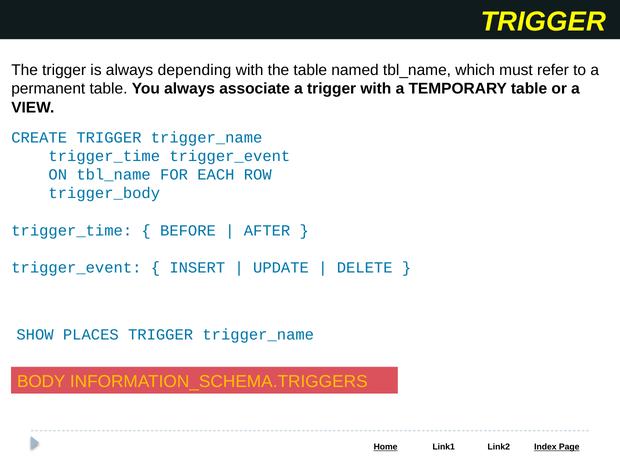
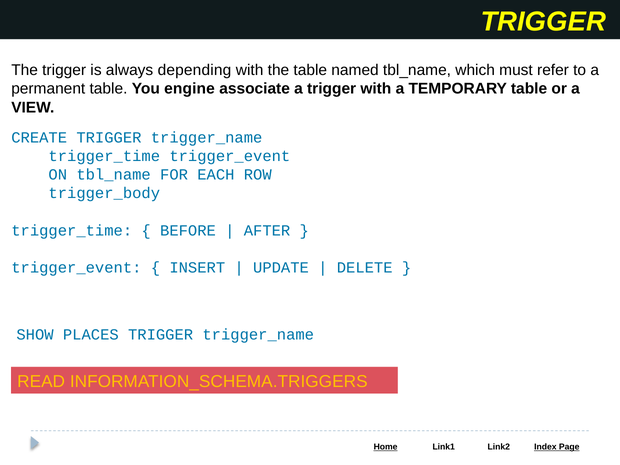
You always: always -> engine
BODY: BODY -> READ
